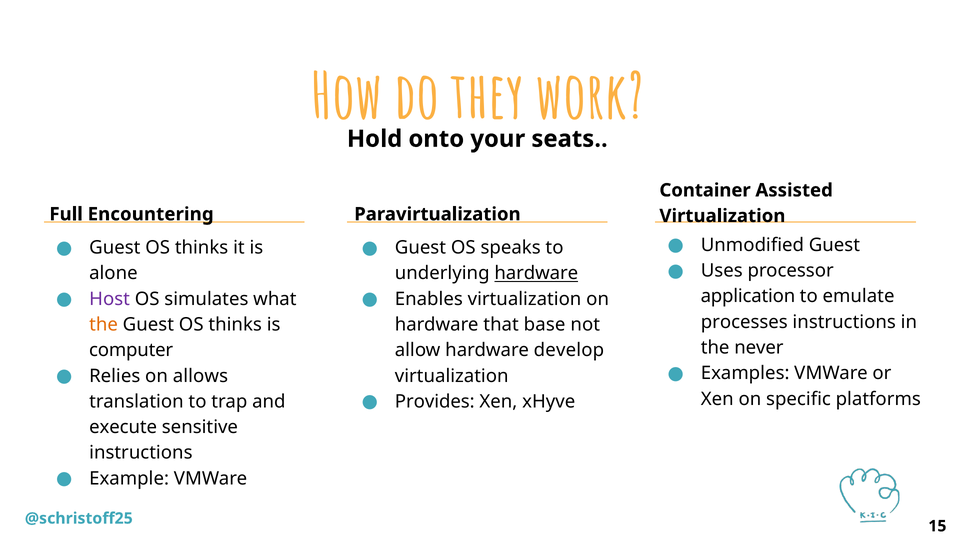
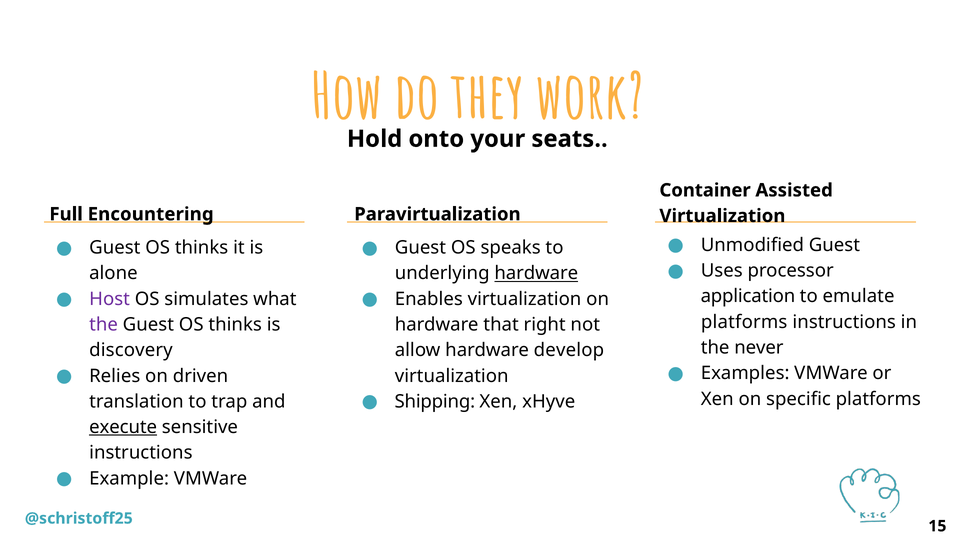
processes at (744, 322): processes -> platforms
the at (104, 324) colour: orange -> purple
base: base -> right
computer: computer -> discovery
allows: allows -> driven
Provides: Provides -> Shipping
execute underline: none -> present
